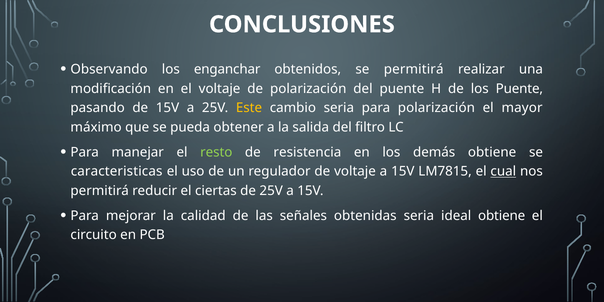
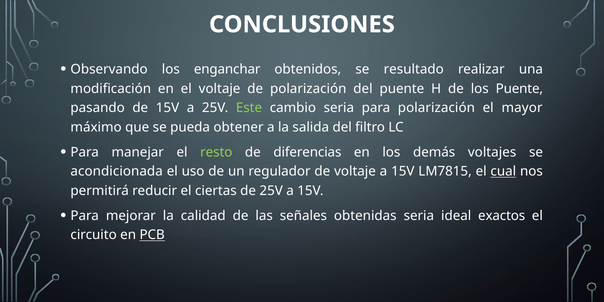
se permitirá: permitirá -> resultado
Este colour: yellow -> light green
resistencia: resistencia -> diferencias
demás obtiene: obtiene -> voltajes
caracteristicas: caracteristicas -> acondicionada
ideal obtiene: obtiene -> exactos
PCB underline: none -> present
